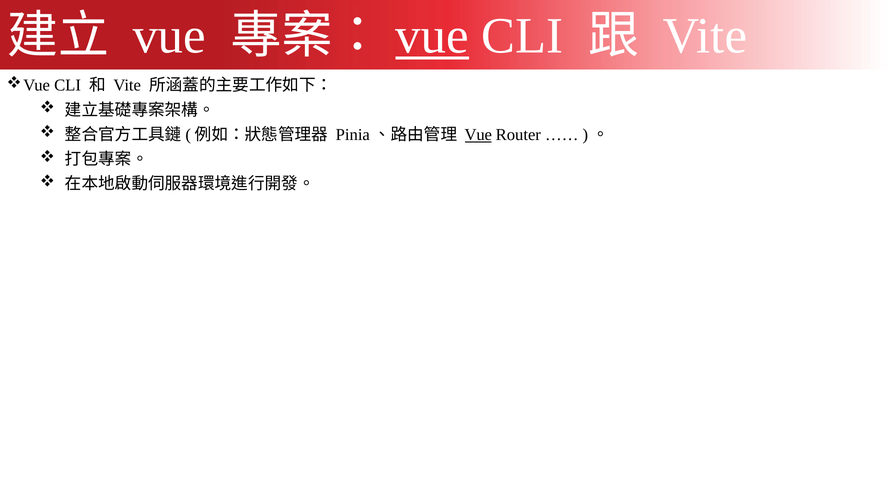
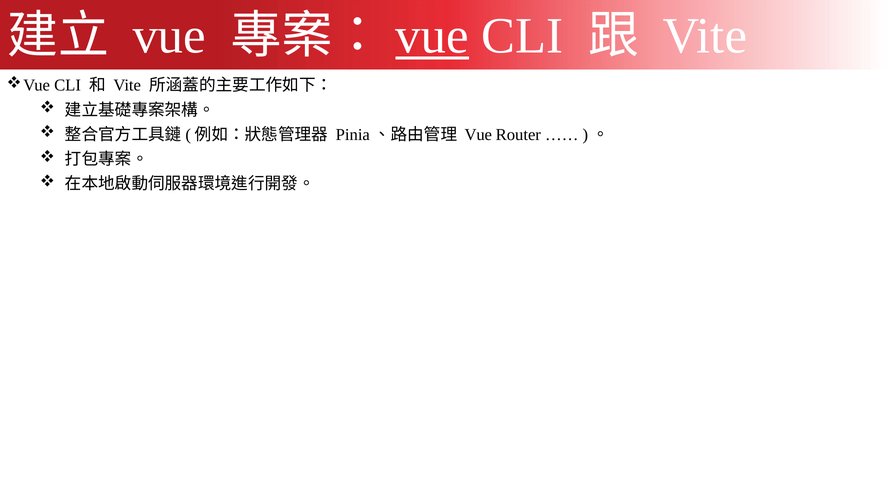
Vue at (478, 135) underline: present -> none
